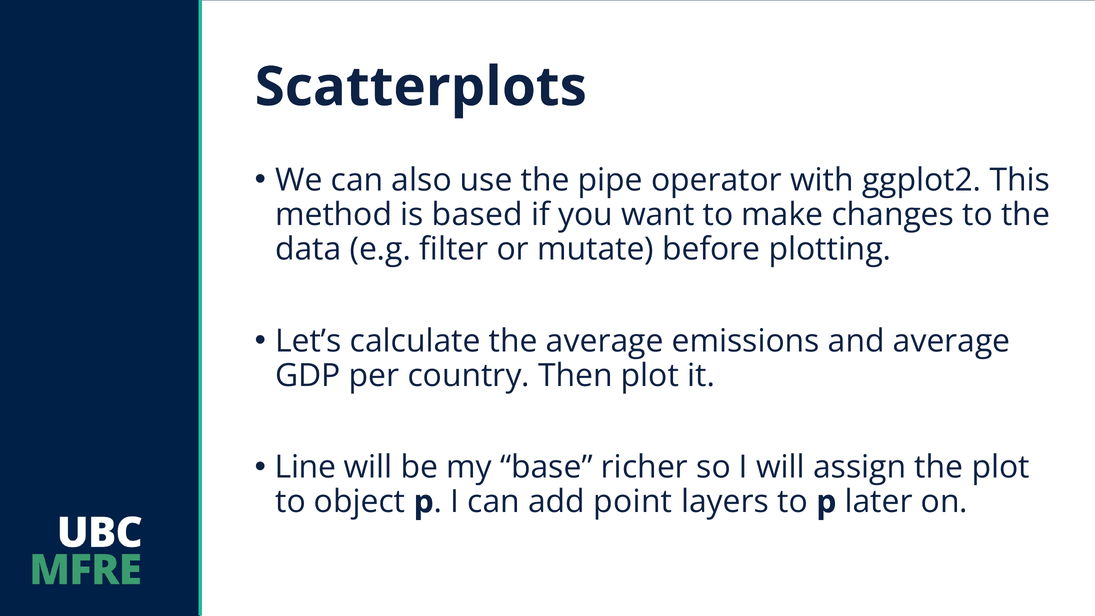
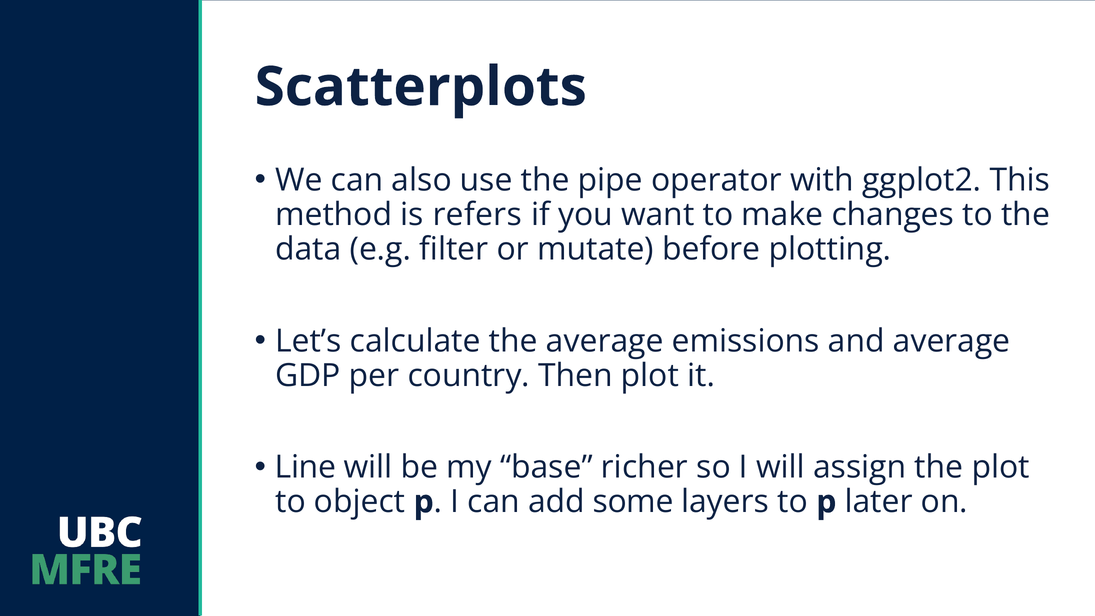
based: based -> refers
point: point -> some
